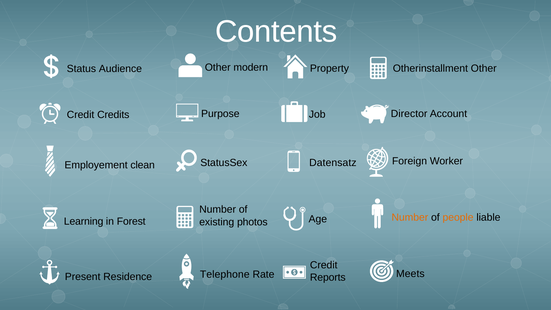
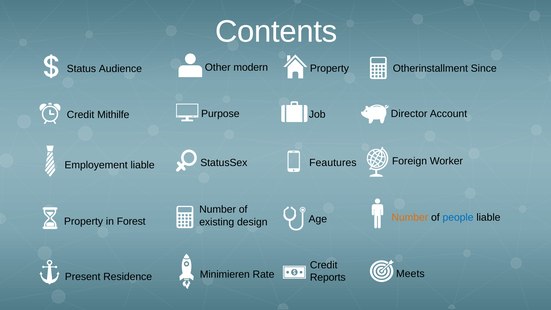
Otherinstallment Other: Other -> Since
Credits: Credits -> Mithilfe
Datensatz: Datensatz -> Feautures
Employement clean: clean -> liable
Learning at (84, 221): Learning -> Property
photos: photos -> design
people colour: orange -> blue
Telephone: Telephone -> Minimieren
